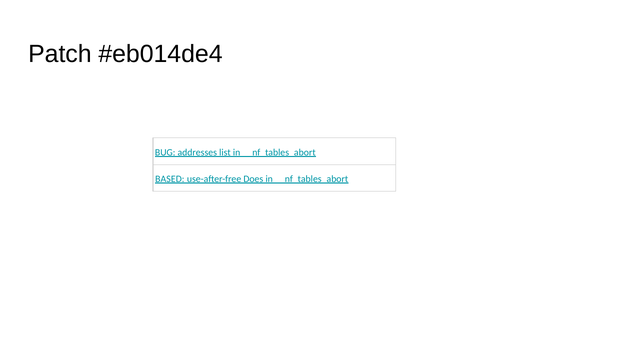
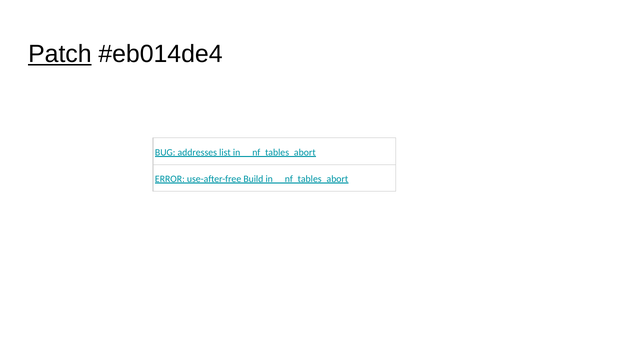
Patch underline: none -> present
BASED: BASED -> ERROR
Does: Does -> Build
